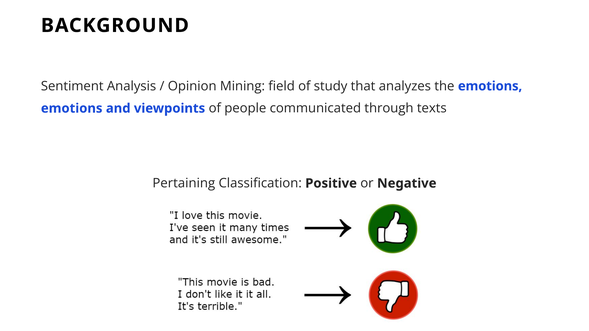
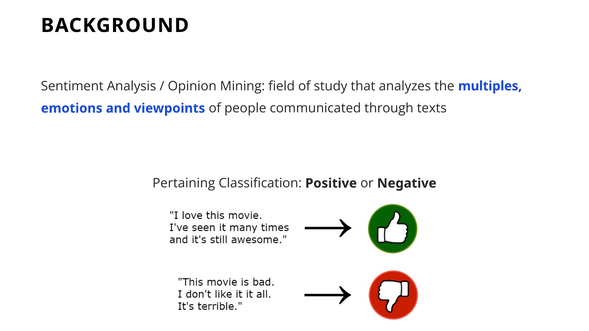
the emotions: emotions -> multiples
